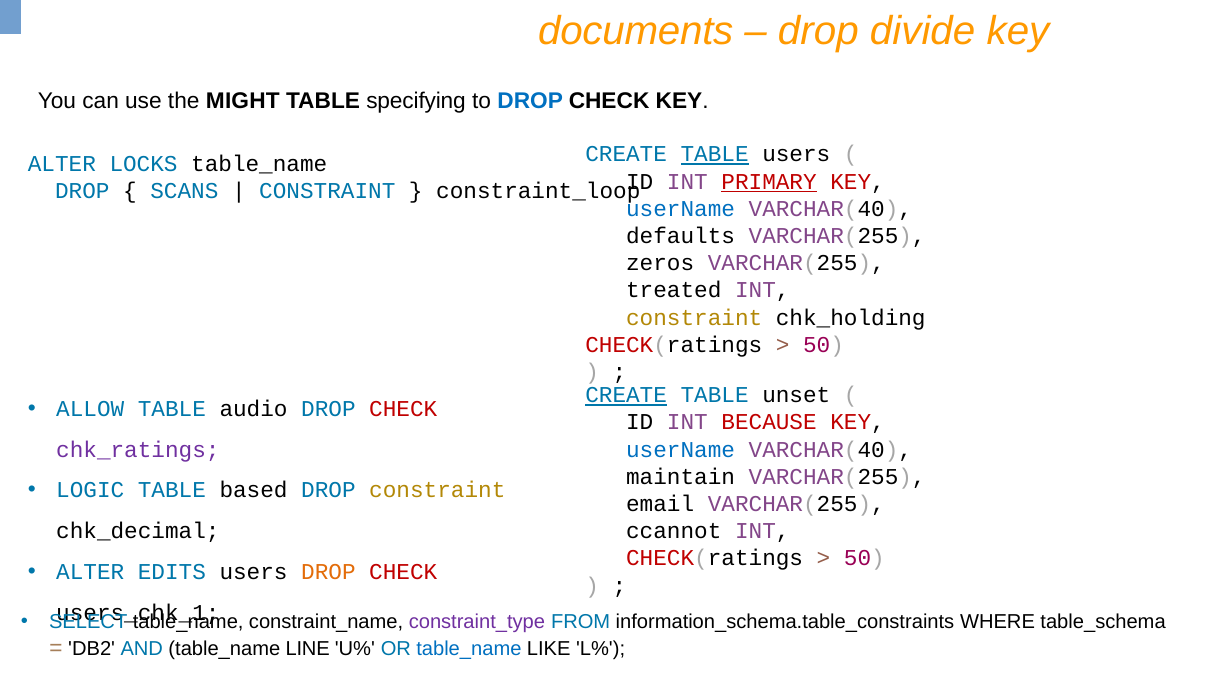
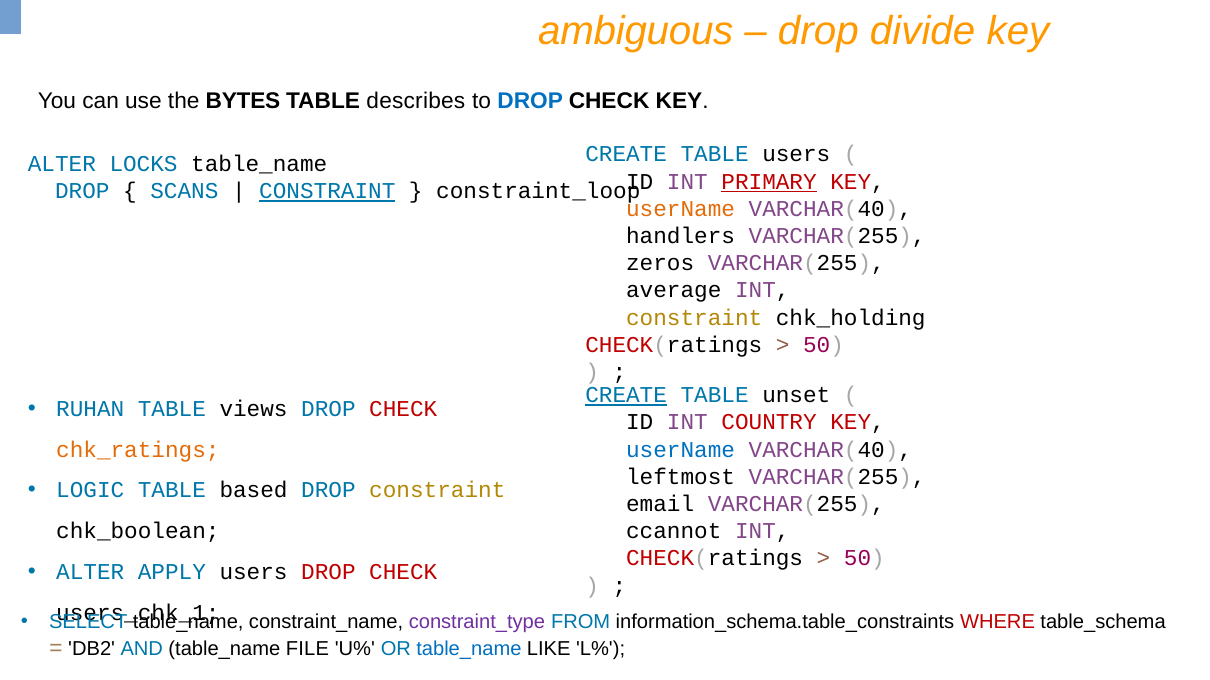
documents: documents -> ambiguous
MIGHT: MIGHT -> BYTES
specifying: specifying -> describes
TABLE at (715, 154) underline: present -> none
CONSTRAINT at (327, 192) underline: none -> present
userName at (681, 209) colour: blue -> orange
defaults: defaults -> handlers
treated: treated -> average
ALLOW: ALLOW -> RUHAN
audio: audio -> views
BECAUSE: BECAUSE -> COUNTRY
chk_ratings colour: purple -> orange
maintain: maintain -> leftmost
chk_decimal: chk_decimal -> chk_boolean
EDITS: EDITS -> APPLY
DROP at (328, 573) colour: orange -> red
WHERE colour: black -> red
LINE: LINE -> FILE
